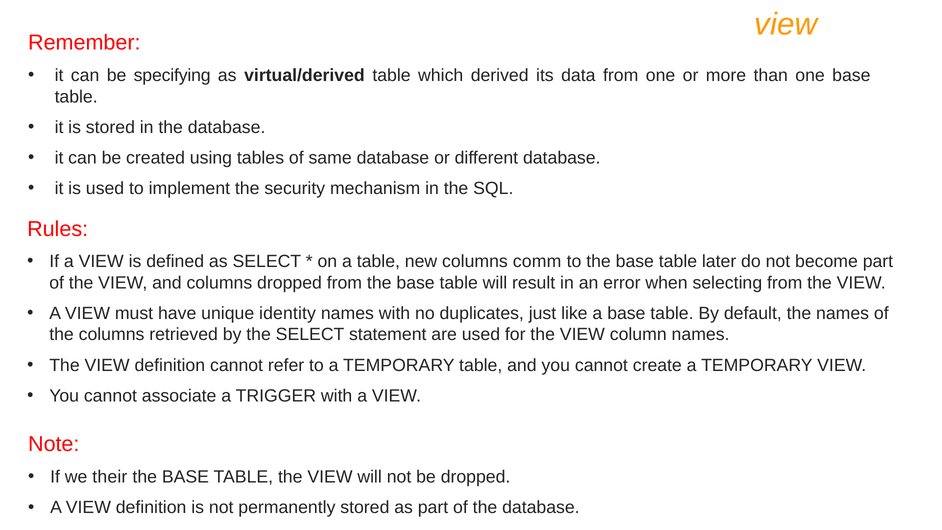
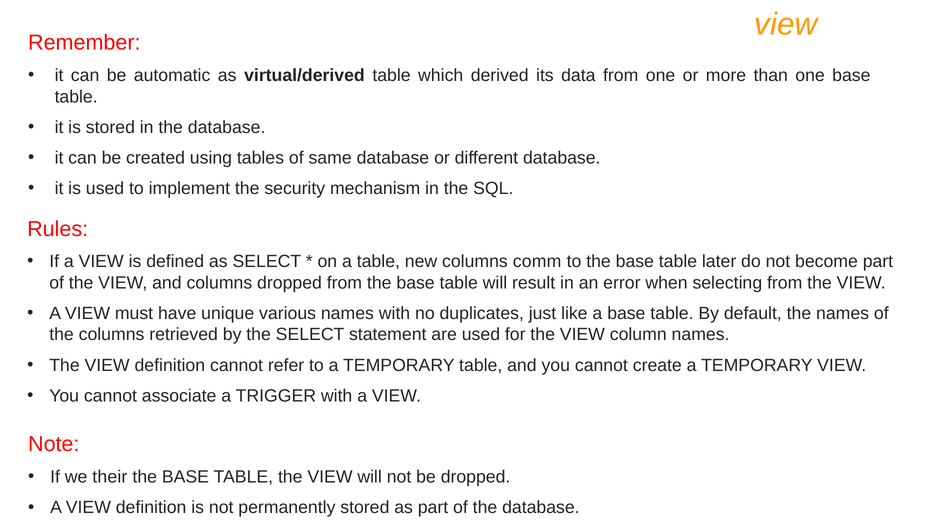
specifying: specifying -> automatic
identity: identity -> various
